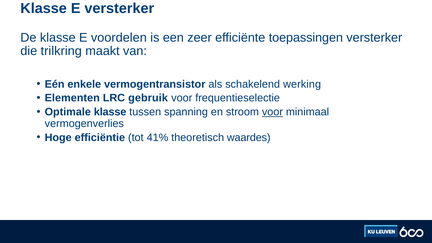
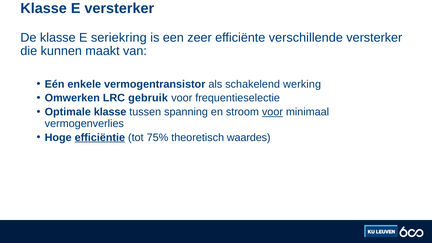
voordelen: voordelen -> seriekring
toepassingen: toepassingen -> verschillende
trilkring: trilkring -> kunnen
Elementen: Elementen -> Omwerken
efficiëntie underline: none -> present
41%: 41% -> 75%
